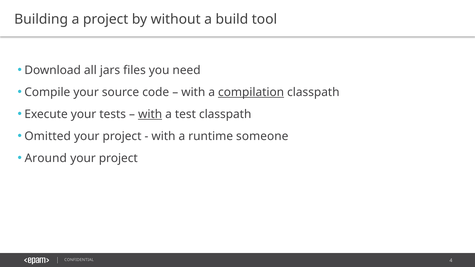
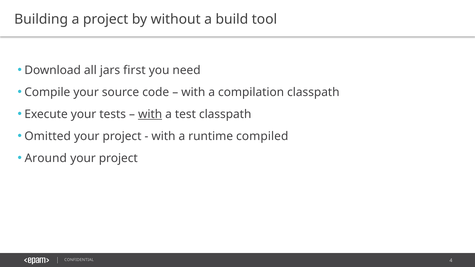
files: files -> first
compilation underline: present -> none
someone: someone -> compiled
